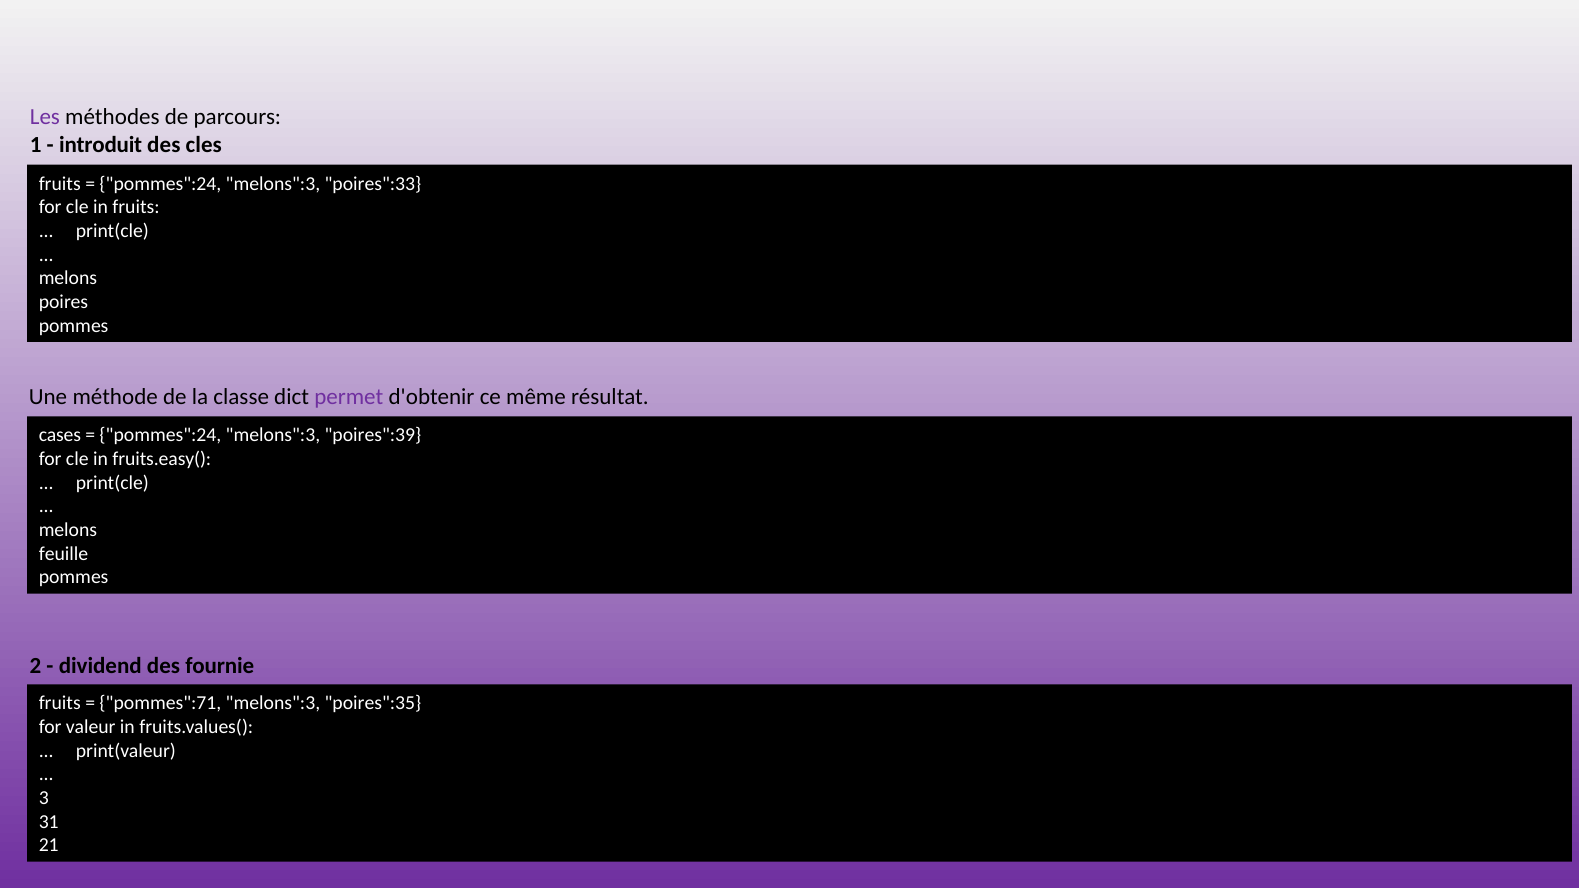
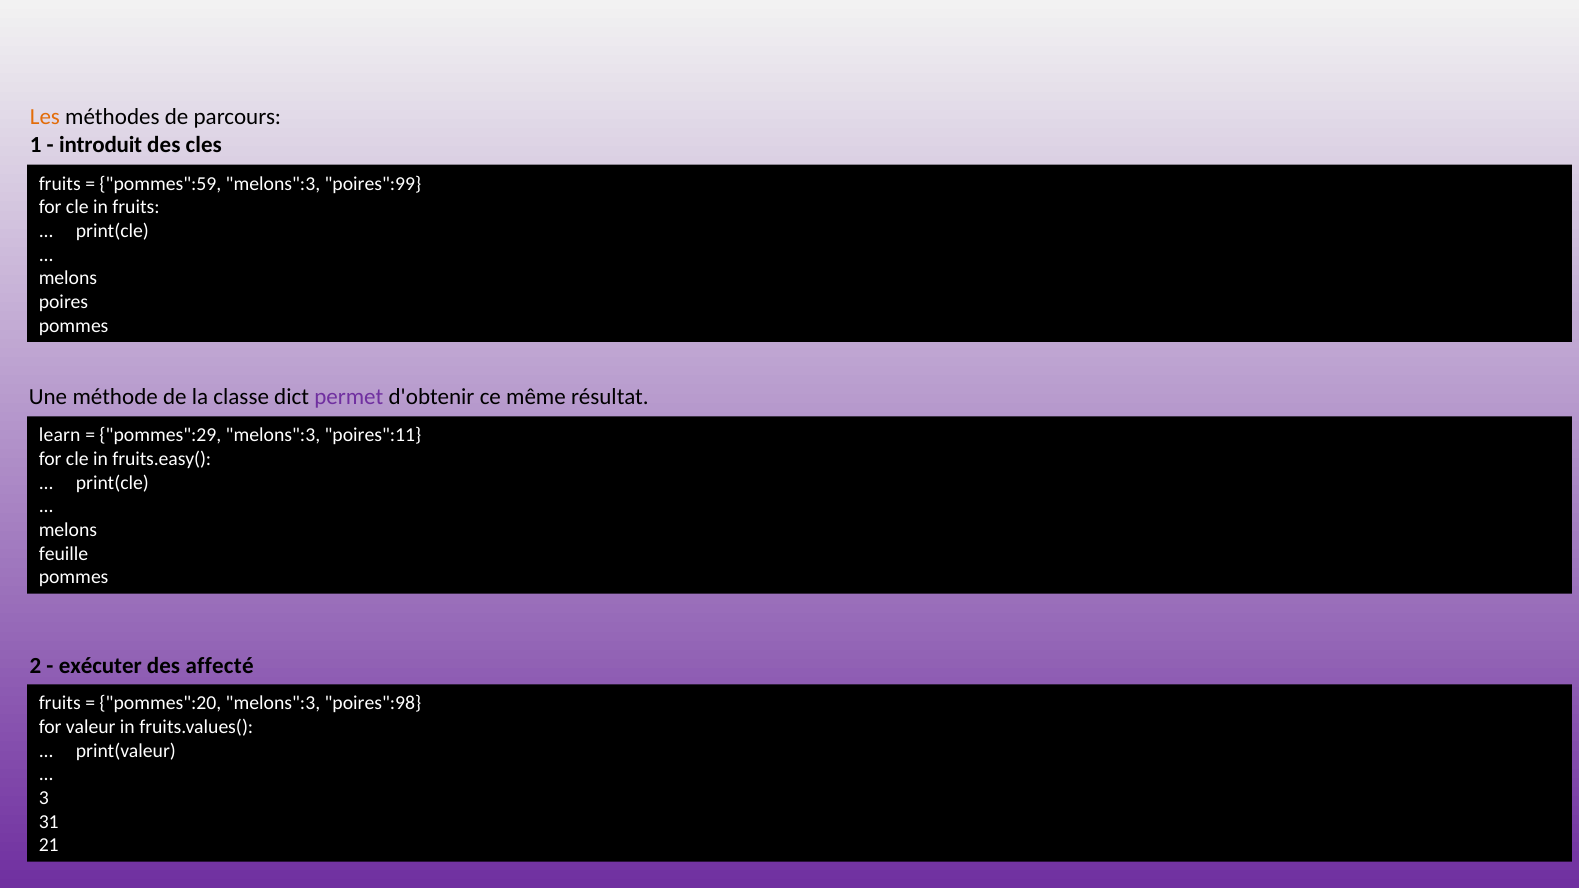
Les colour: purple -> orange
pommes":24 at (160, 184): pommes":24 -> pommes":59
poires":33: poires":33 -> poires":99
cases: cases -> learn
pommes":24 at (160, 435): pommes":24 -> pommes":29
poires":39: poires":39 -> poires":11
dividend: dividend -> exécuter
fournie: fournie -> affecté
pommes":71: pommes":71 -> pommes":20
poires":35: poires":35 -> poires":98
